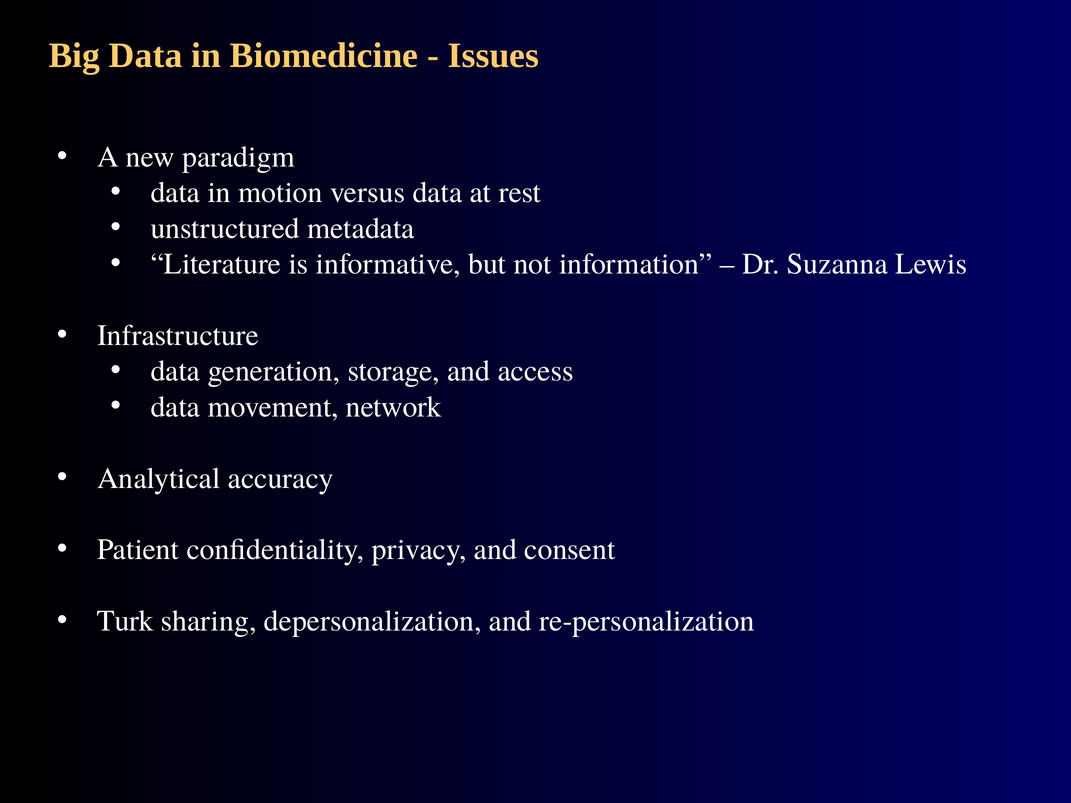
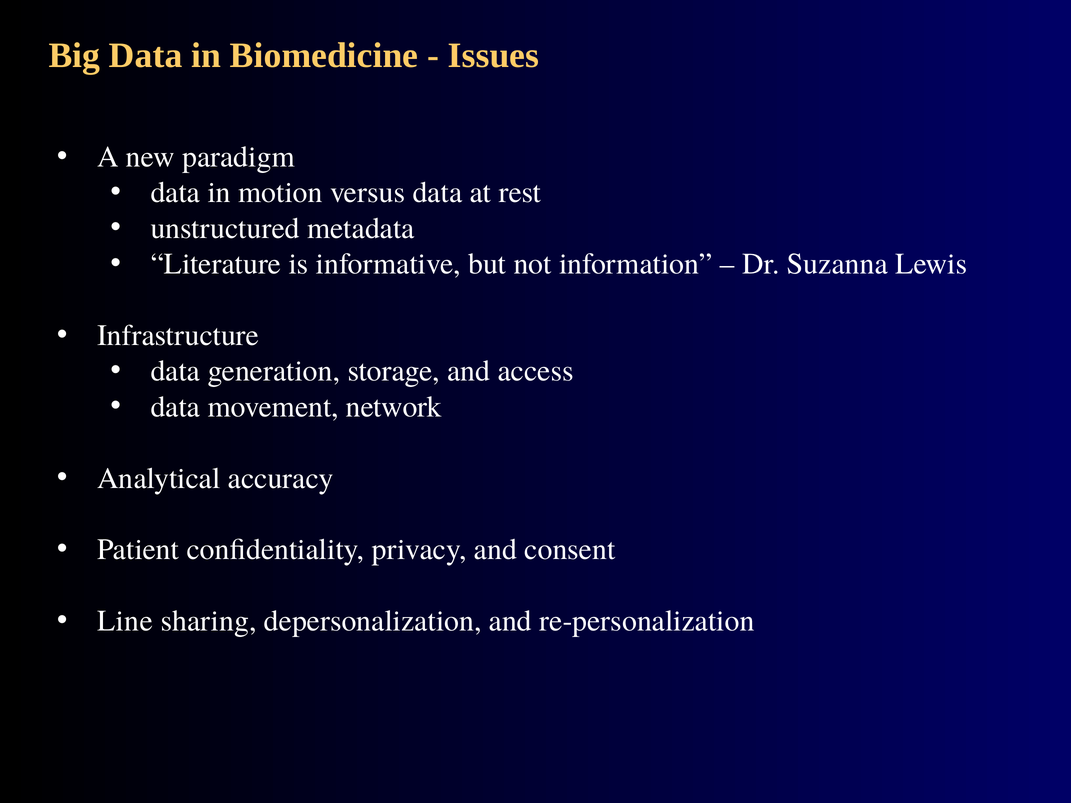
Turk: Turk -> Line
